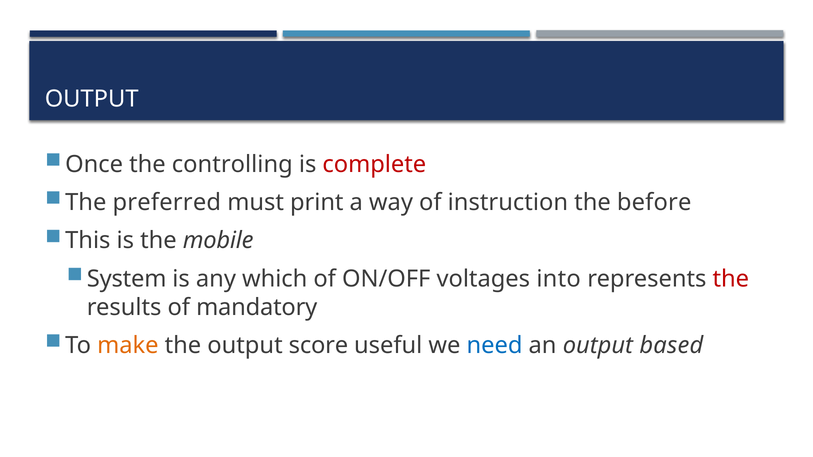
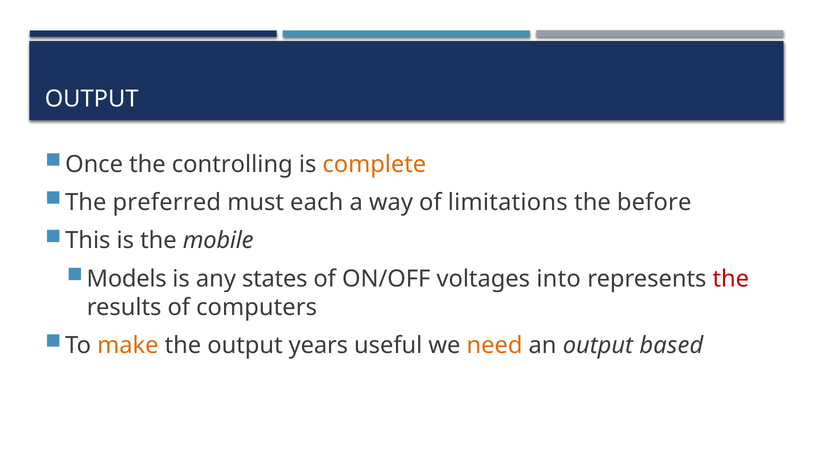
complete colour: red -> orange
print: print -> each
instruction: instruction -> limitations
System: System -> Models
which: which -> states
mandatory: mandatory -> computers
score: score -> years
need colour: blue -> orange
